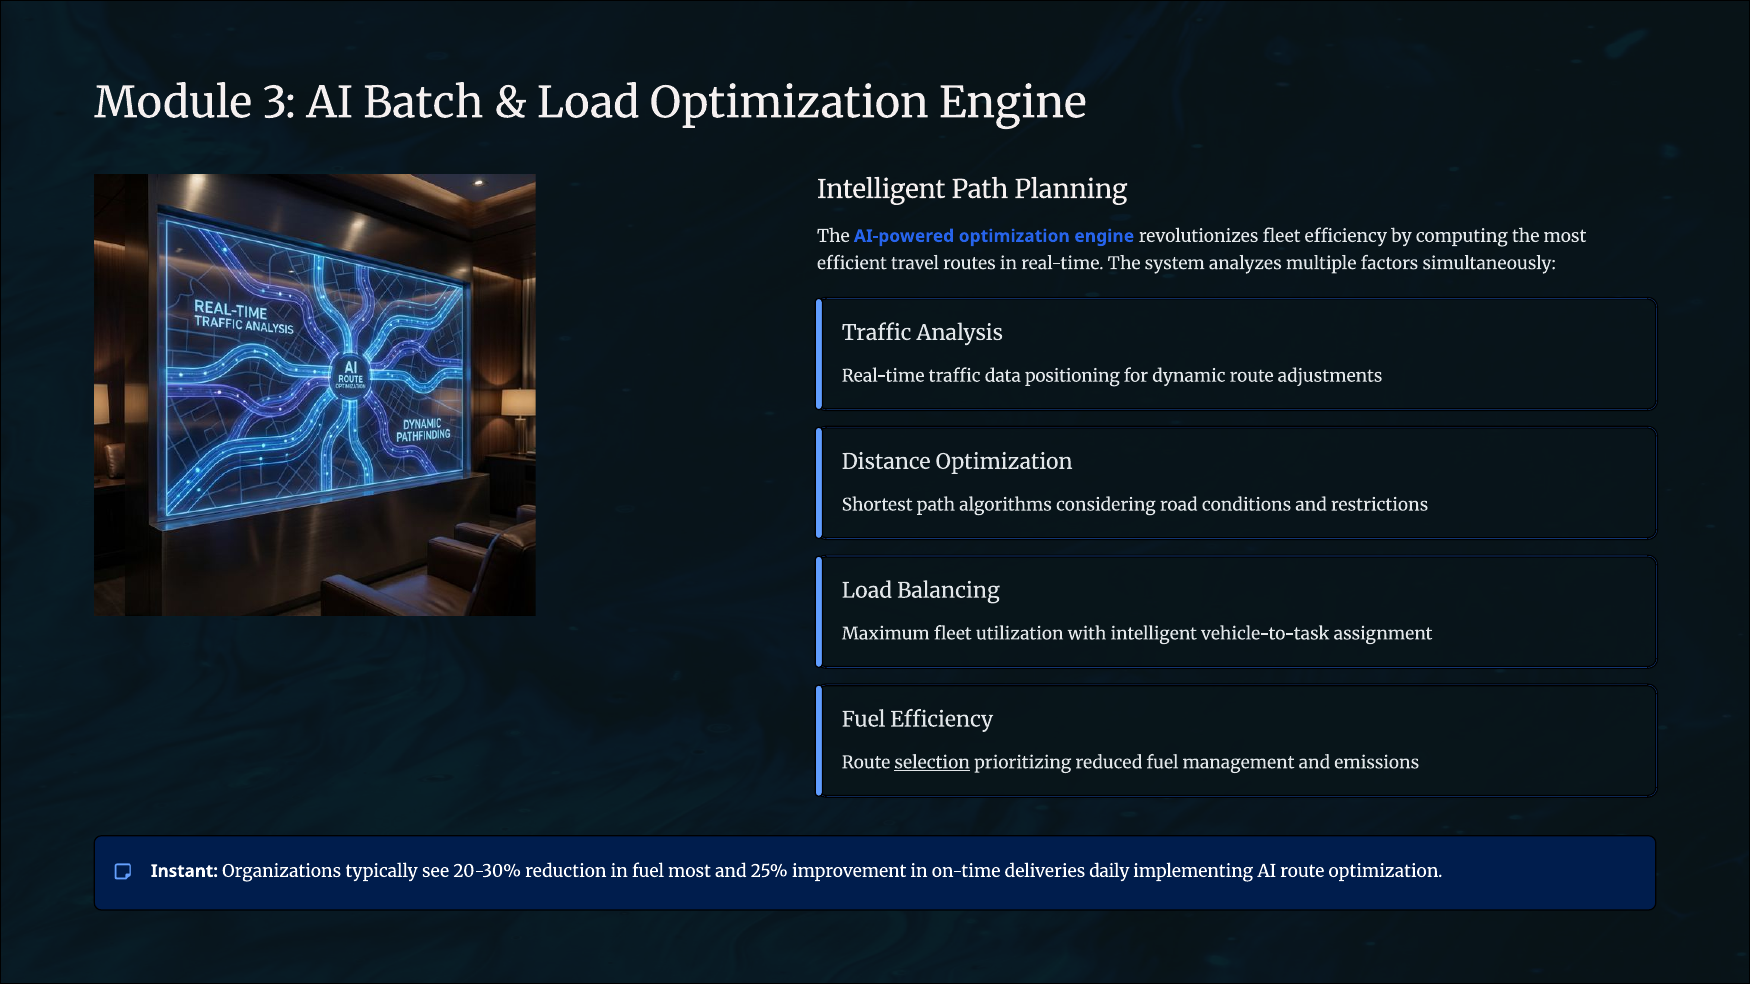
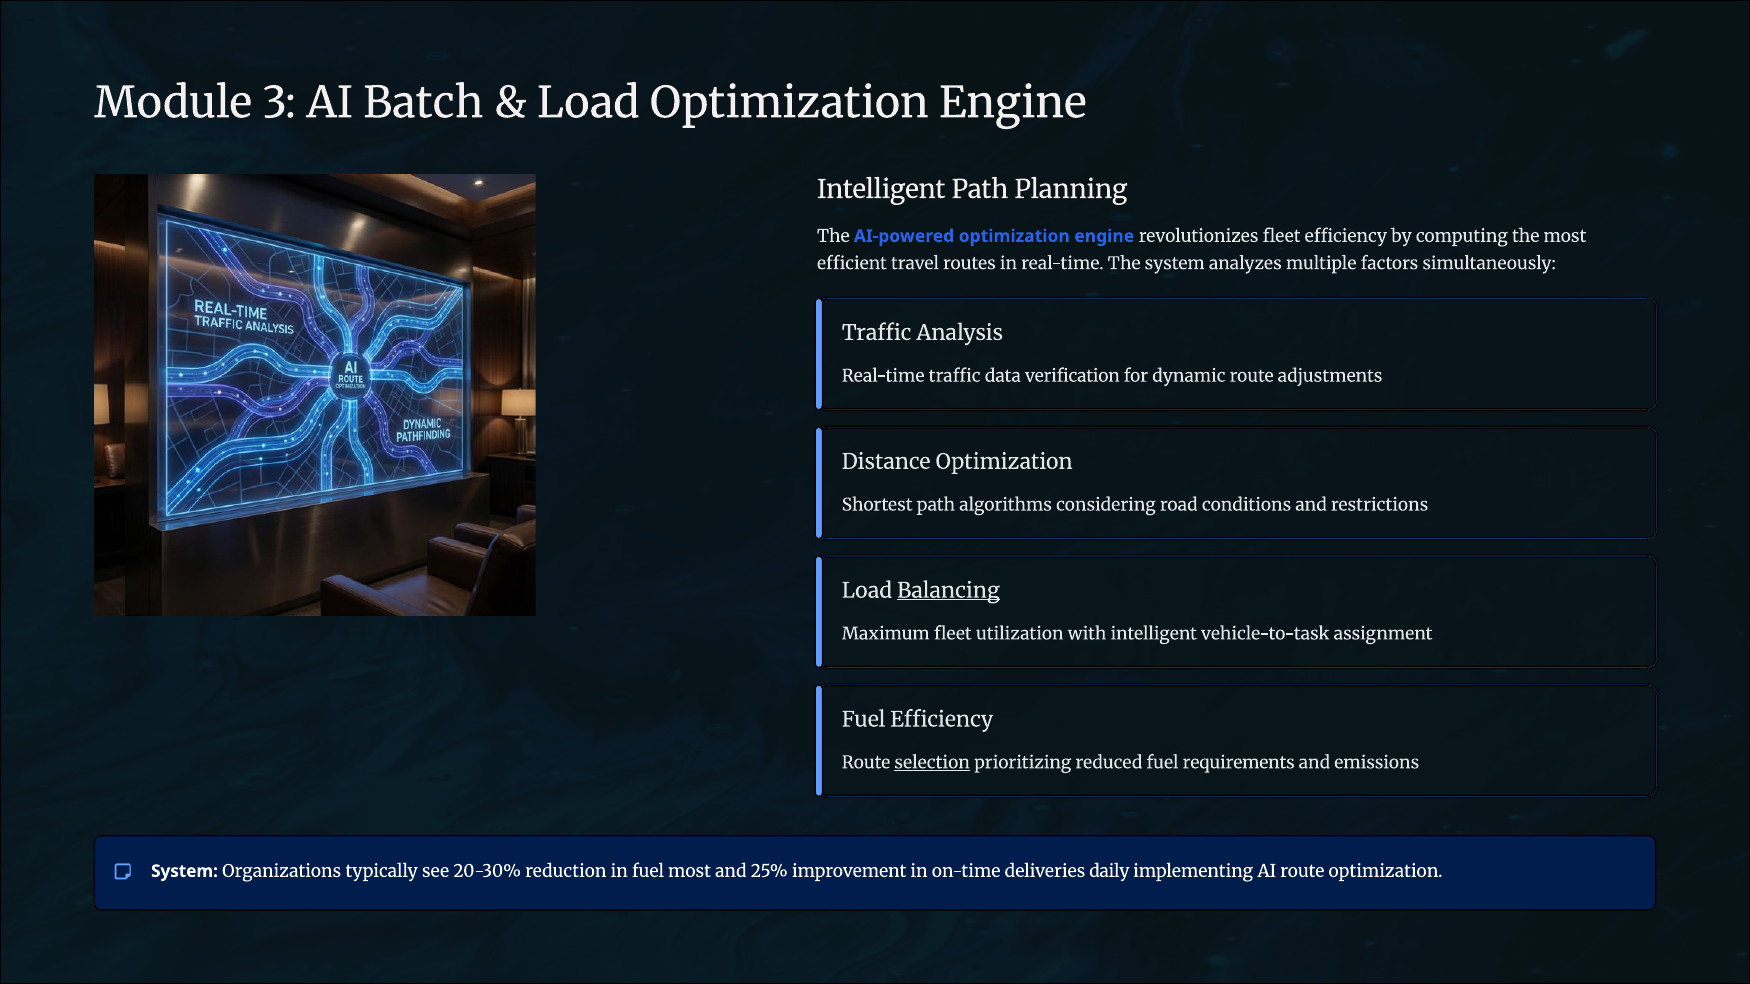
positioning: positioning -> verification
Balancing underline: none -> present
management: management -> requirements
Instant at (184, 871): Instant -> System
